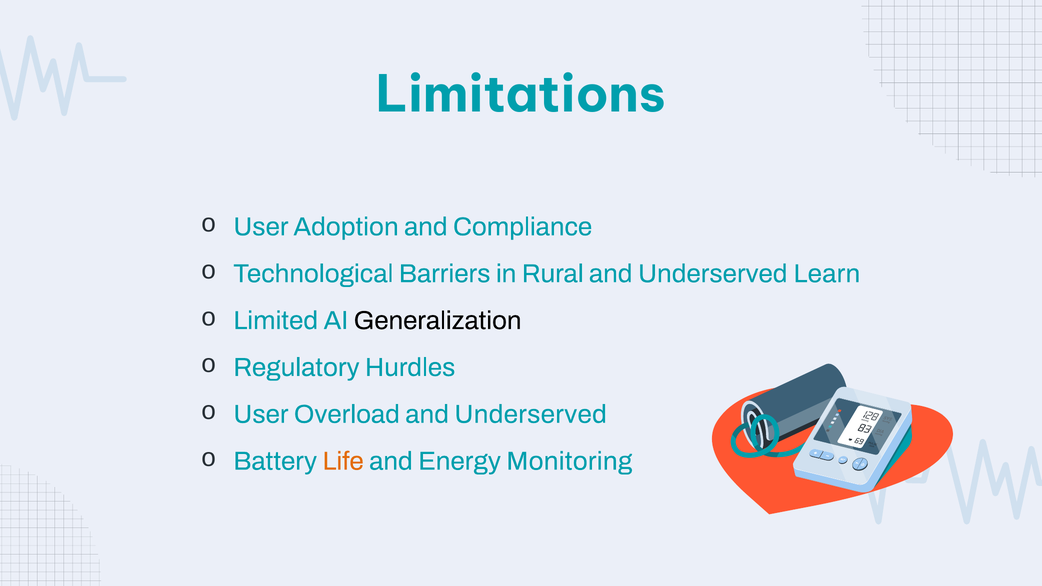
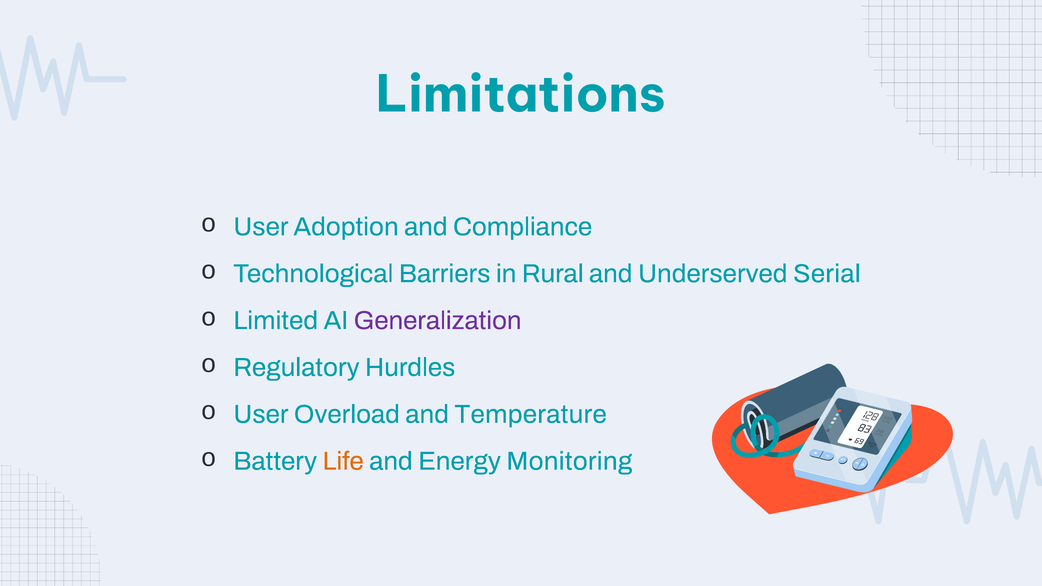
Learn: Learn -> Serial
Generalization colour: black -> purple
Overload and Underserved: Underserved -> Temperature
